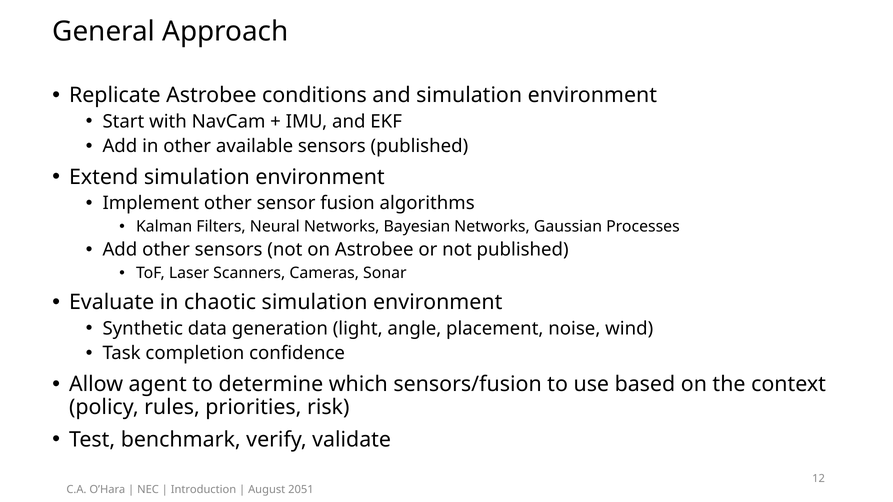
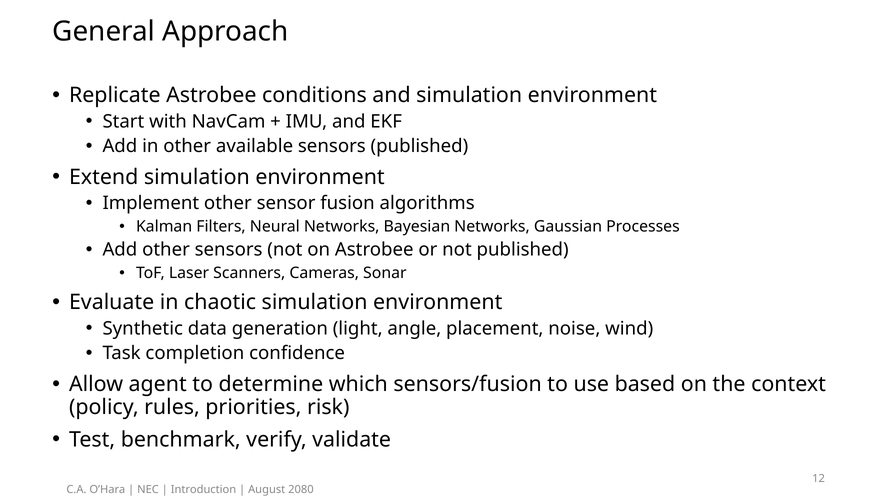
2051: 2051 -> 2080
